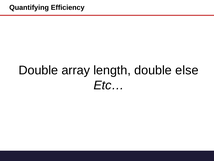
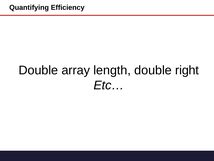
else: else -> right
